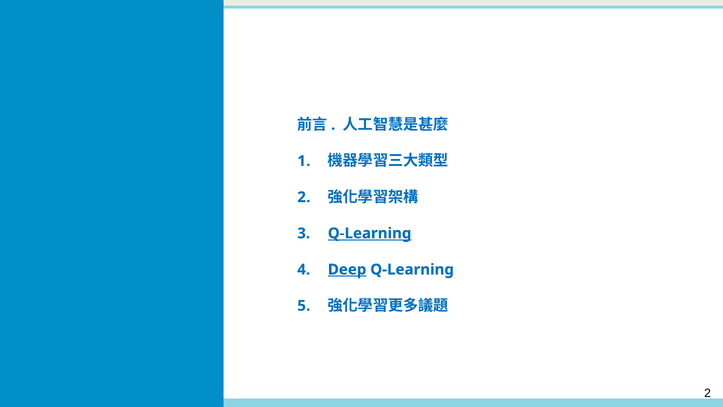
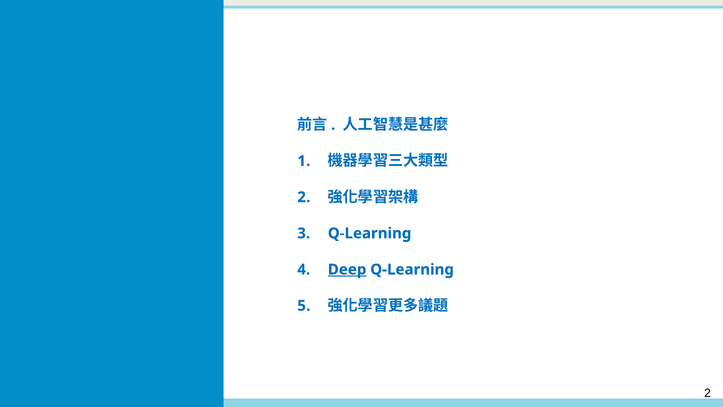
Q-Learning at (370, 233) underline: present -> none
